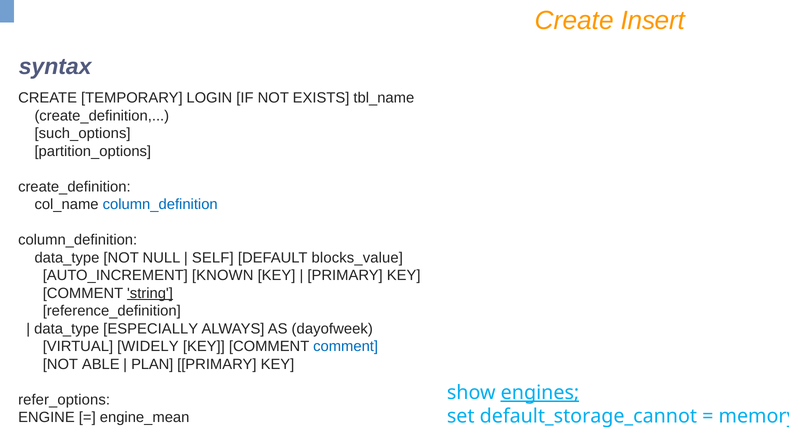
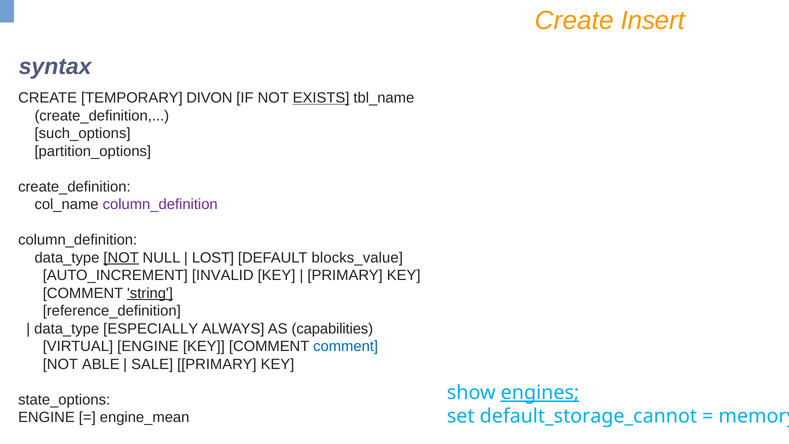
LOGIN: LOGIN -> DIVON
EXISTS underline: none -> present
column_definition at (160, 204) colour: blue -> purple
NOT at (121, 258) underline: none -> present
SELF: SELF -> LOST
KNOWN: KNOWN -> INVALID
dayofweek: dayofweek -> capabilities
VIRTUAL WIDELY: WIDELY -> ENGINE
PLAN: PLAN -> SALE
refer_options: refer_options -> state_options
